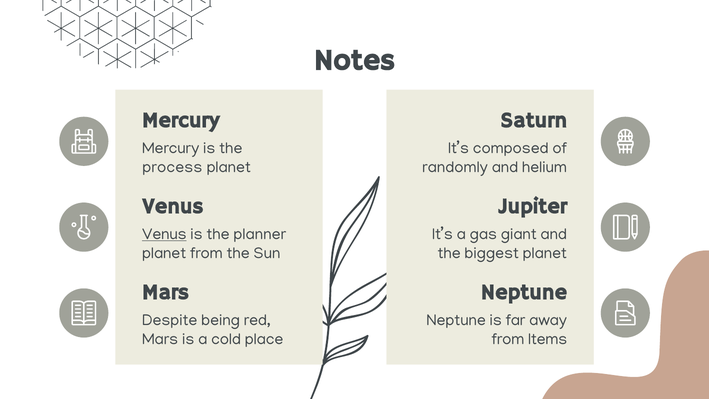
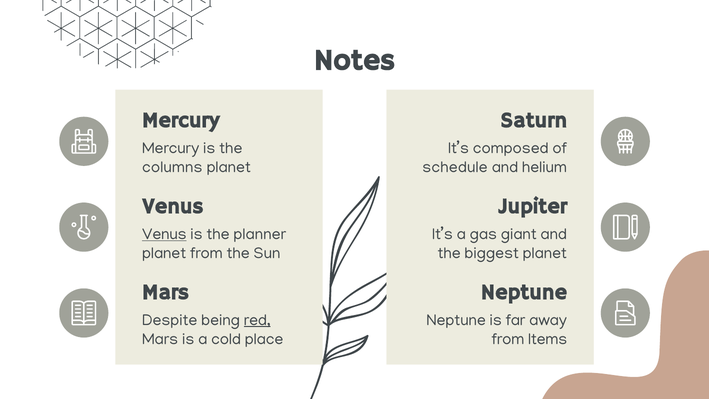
process: process -> columns
randomly: randomly -> schedule
red underline: none -> present
